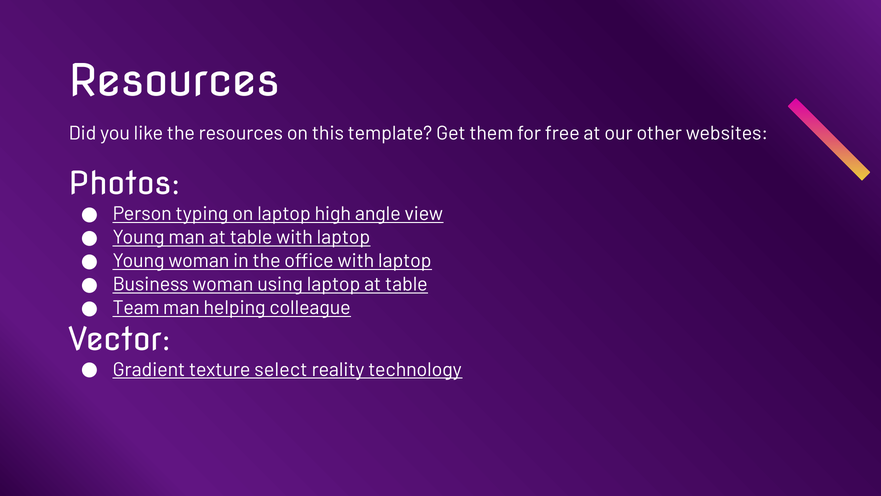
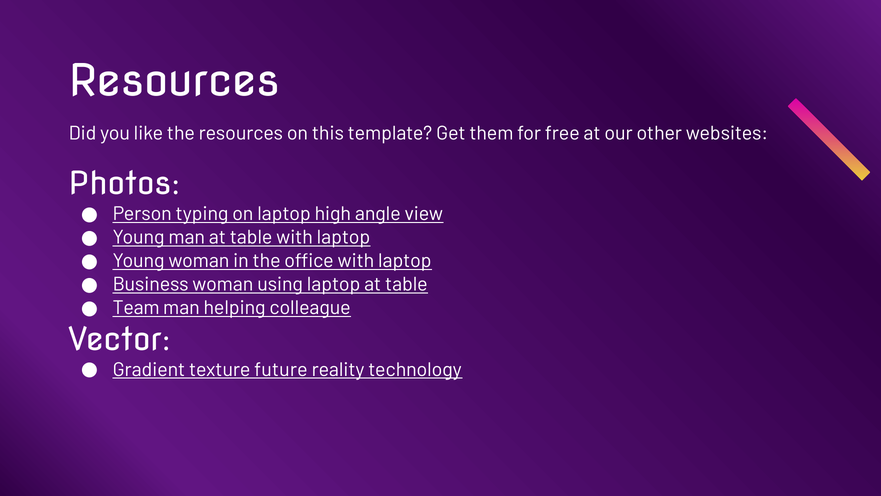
select: select -> future
